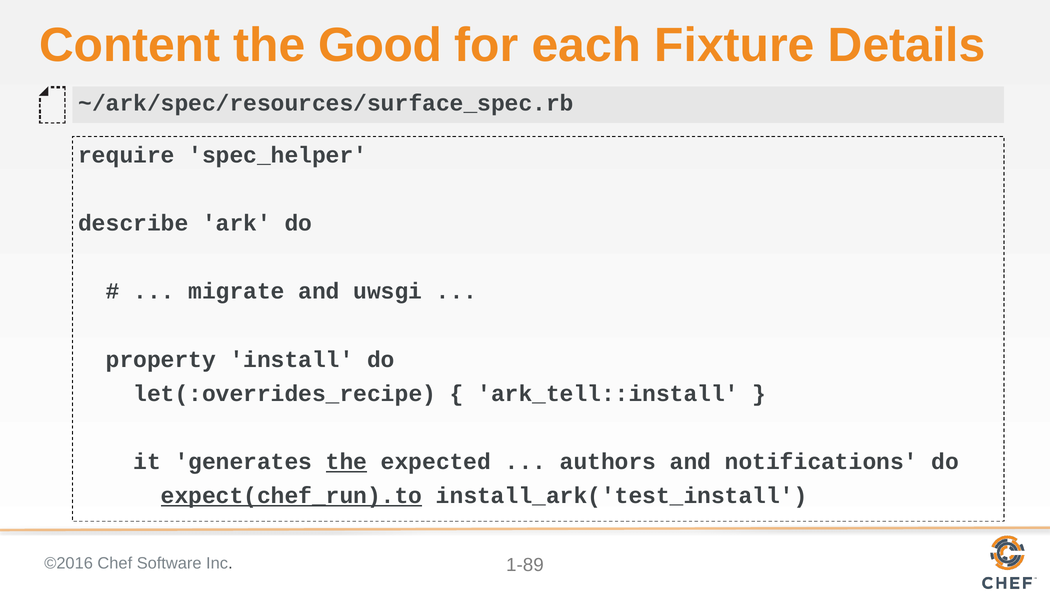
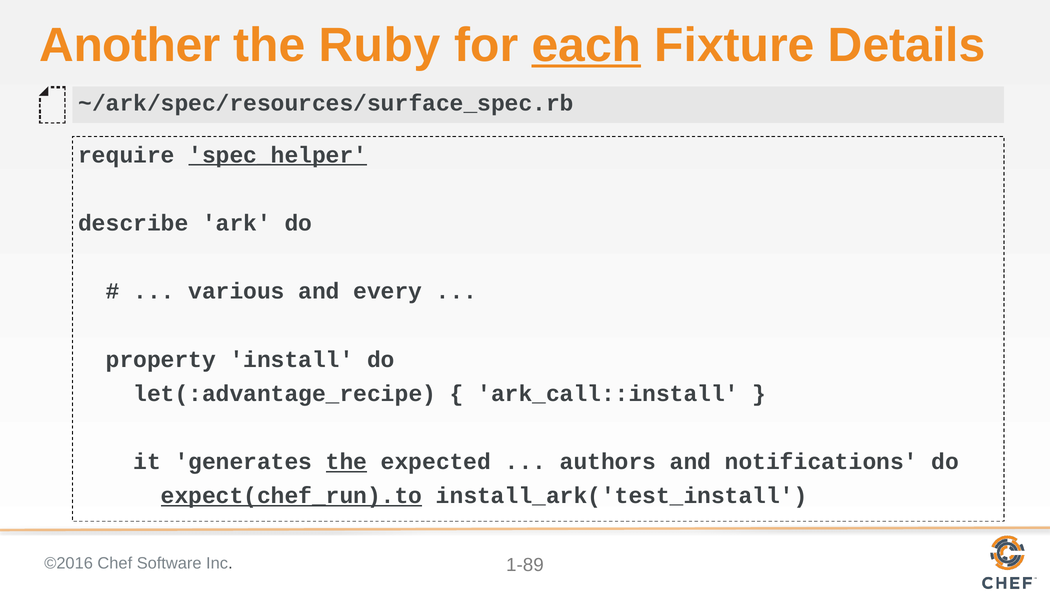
Content: Content -> Another
Good: Good -> Ruby
each underline: none -> present
spec_helper underline: none -> present
migrate: migrate -> various
uwsgi: uwsgi -> every
let(:overrides_recipe: let(:overrides_recipe -> let(:advantage_recipe
ark_tell::install: ark_tell::install -> ark_call::install
